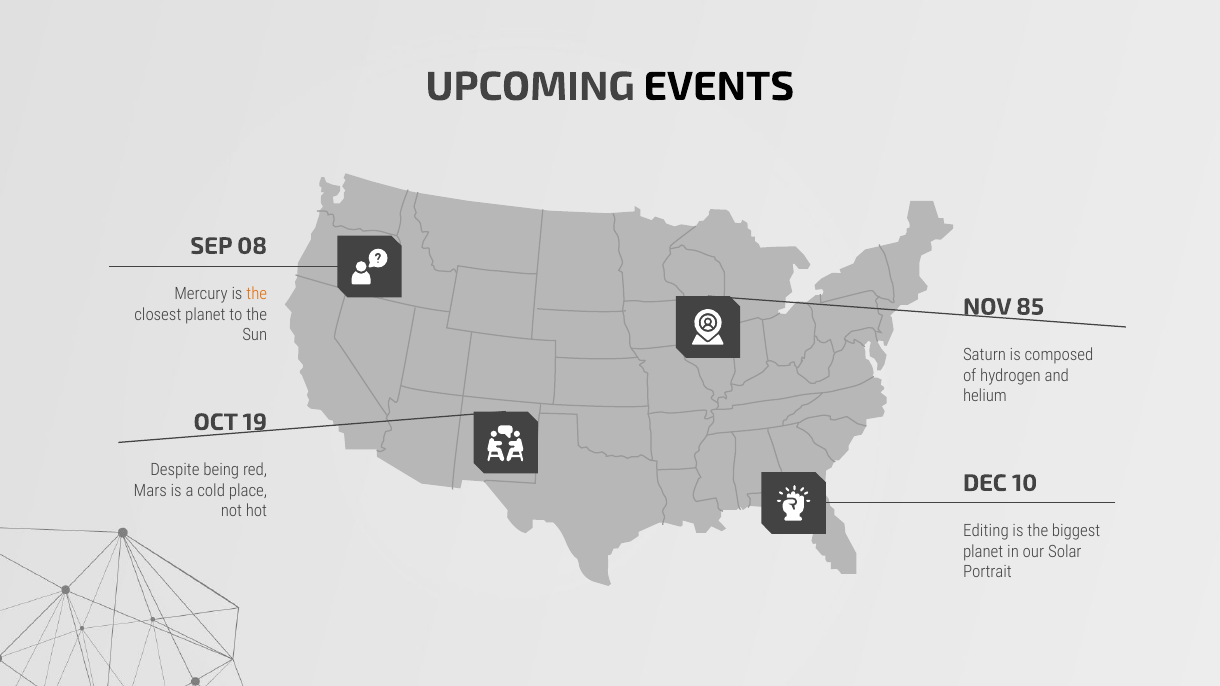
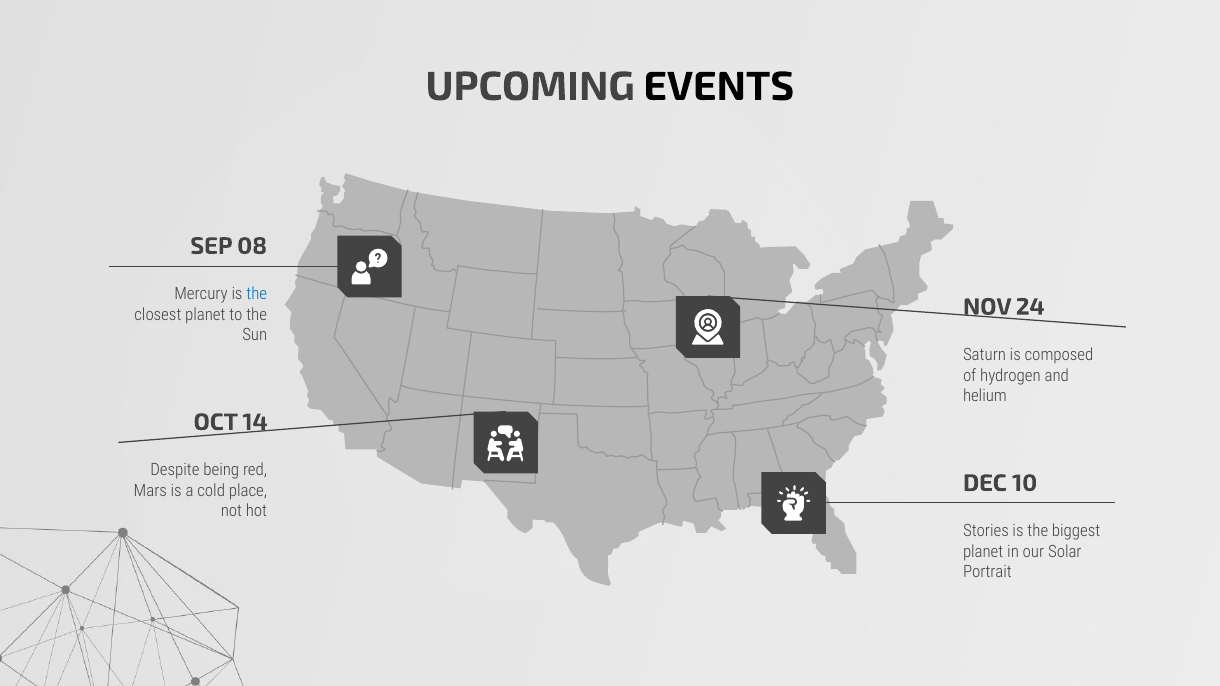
the at (257, 294) colour: orange -> blue
85: 85 -> 24
19: 19 -> 14
Editing: Editing -> Stories
